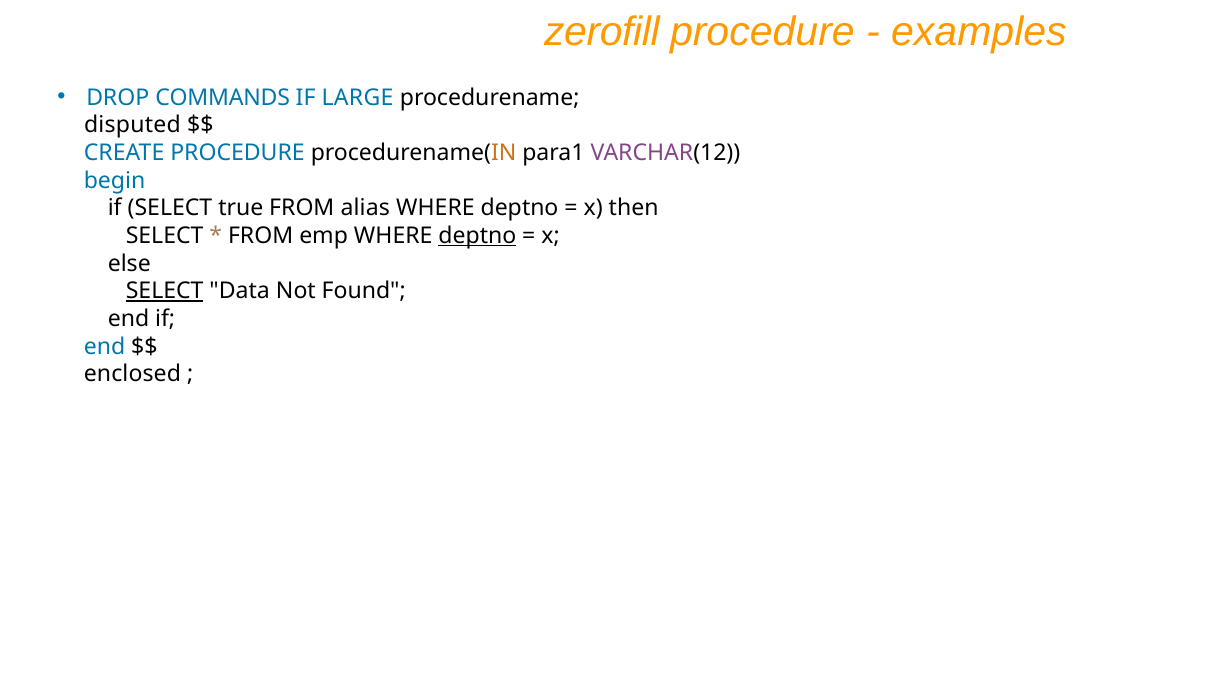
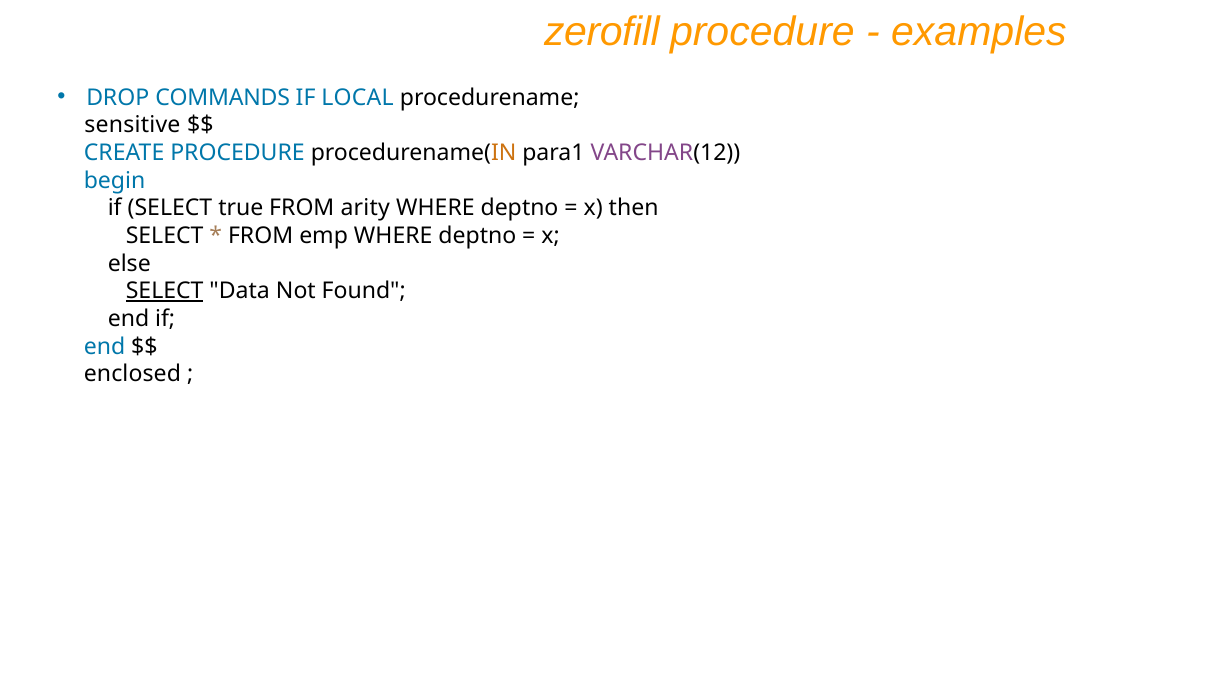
LARGE: LARGE -> LOCAL
disputed: disputed -> sensitive
alias: alias -> arity
deptno at (477, 236) underline: present -> none
